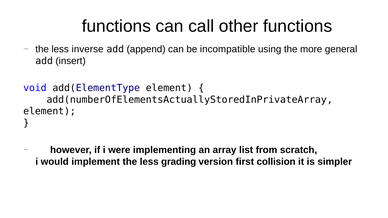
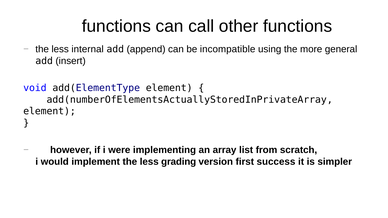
inverse: inverse -> internal
collision: collision -> success
